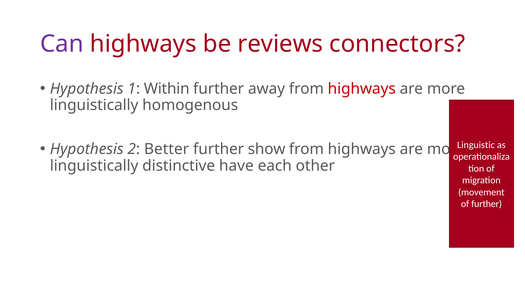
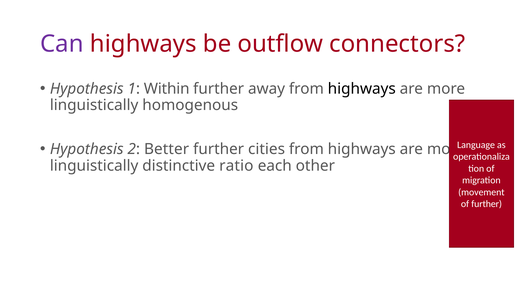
reviews: reviews -> outflow
highways at (362, 89) colour: red -> black
Linguistic: Linguistic -> Language
show: show -> cities
have: have -> ratio
